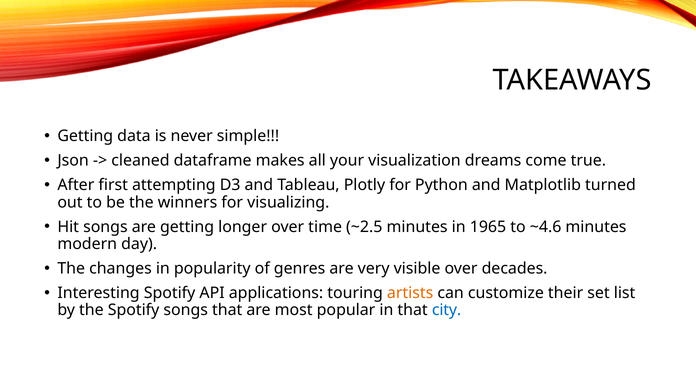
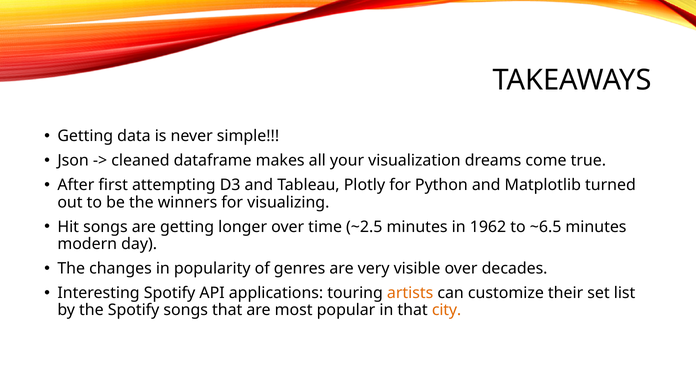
1965: 1965 -> 1962
~4.6: ~4.6 -> ~6.5
city colour: blue -> orange
